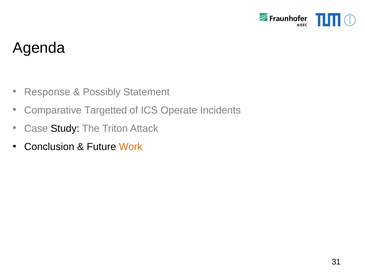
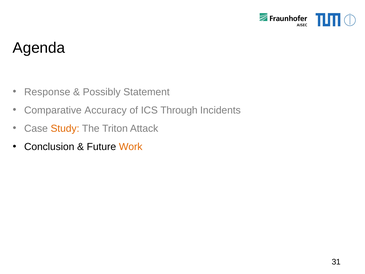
Targetted: Targetted -> Accuracy
Operate: Operate -> Through
Study colour: black -> orange
